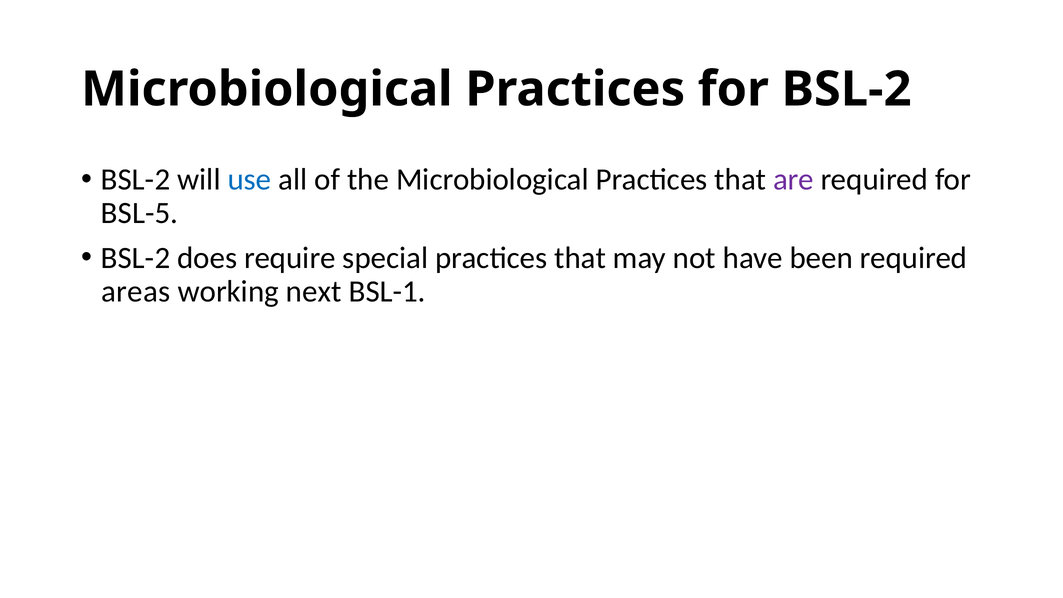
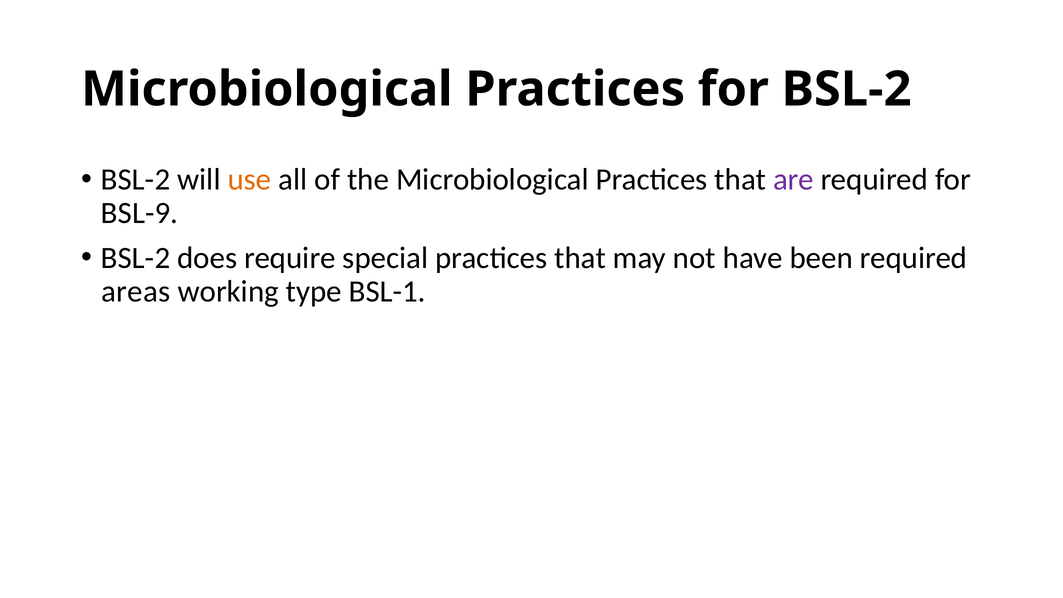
use colour: blue -> orange
BSL-5: BSL-5 -> BSL-9
next: next -> type
